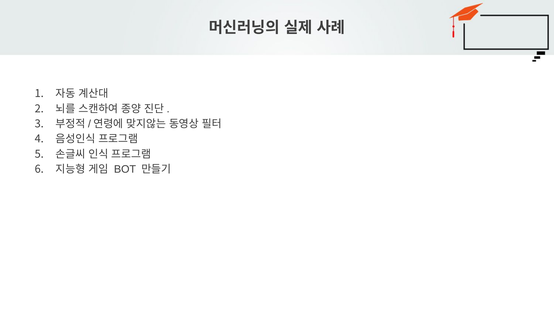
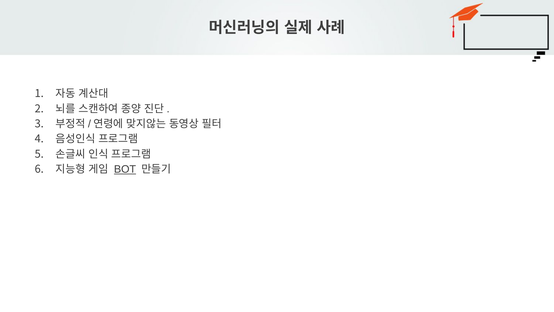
BOT underline: none -> present
